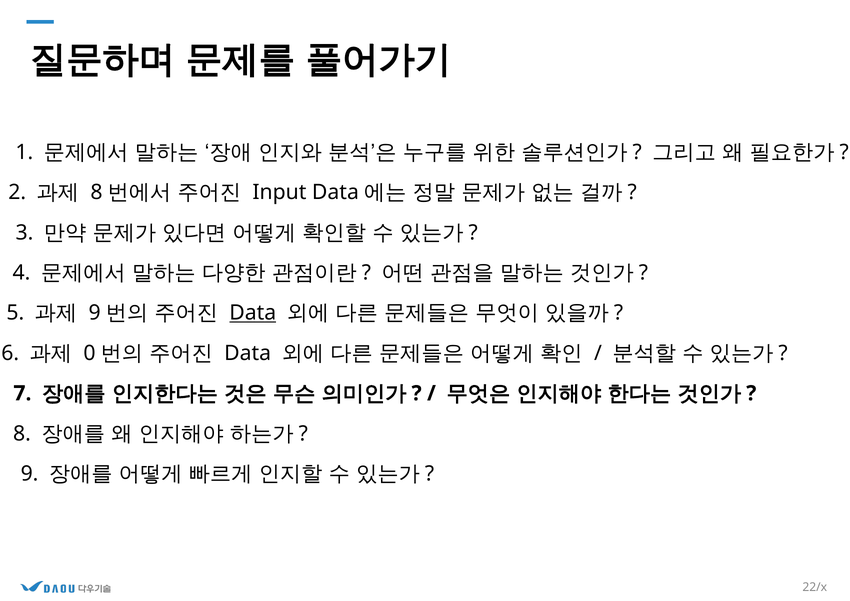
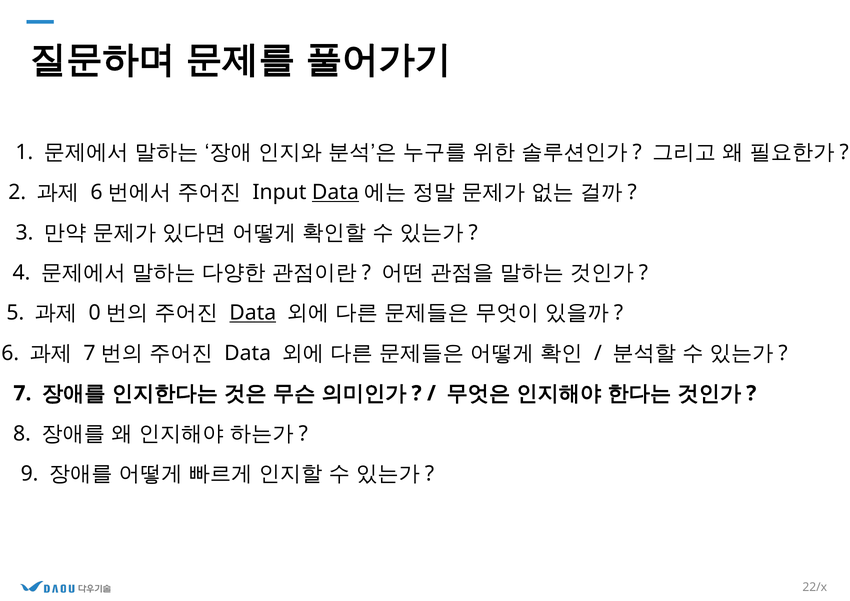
8 at (96, 192): 8 -> 6
Data at (335, 192) underline: none -> present
9 at (95, 313): 9 -> 0
0 at (89, 353): 0 -> 7
